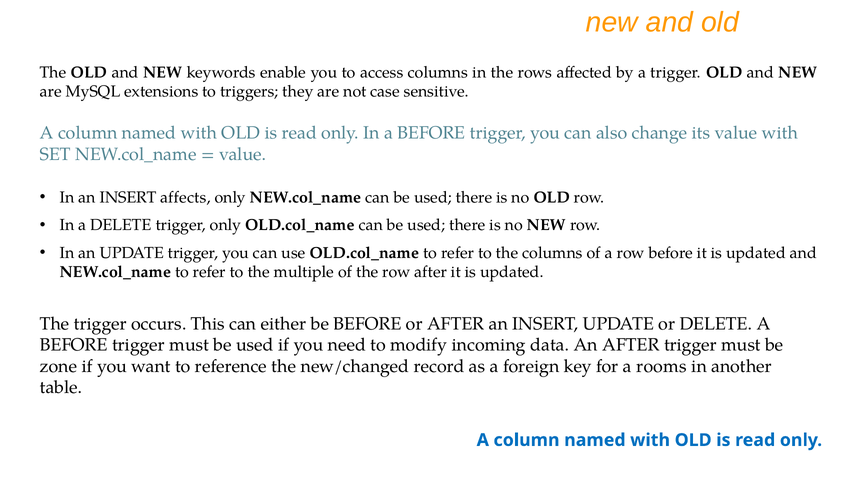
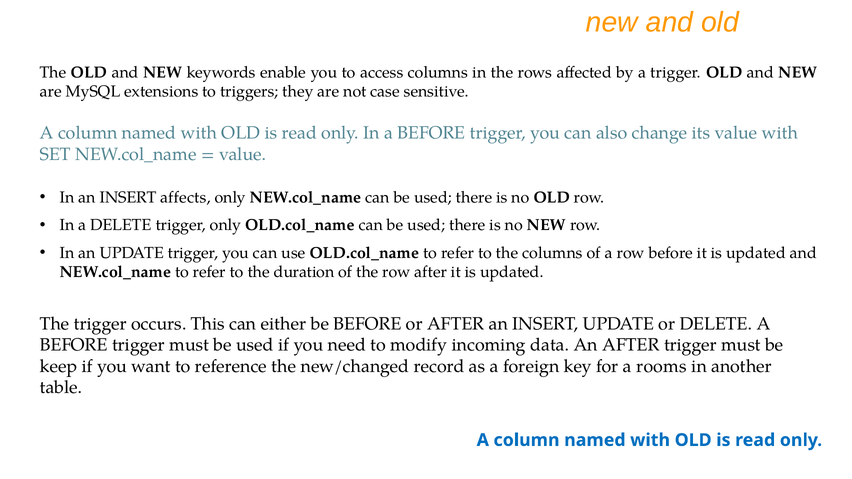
multiple: multiple -> duration
zone: zone -> keep
